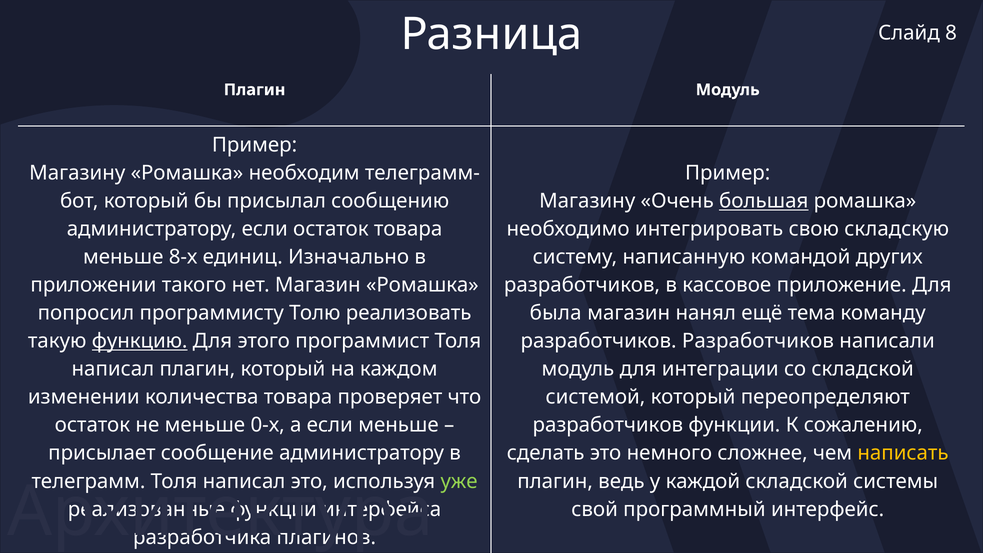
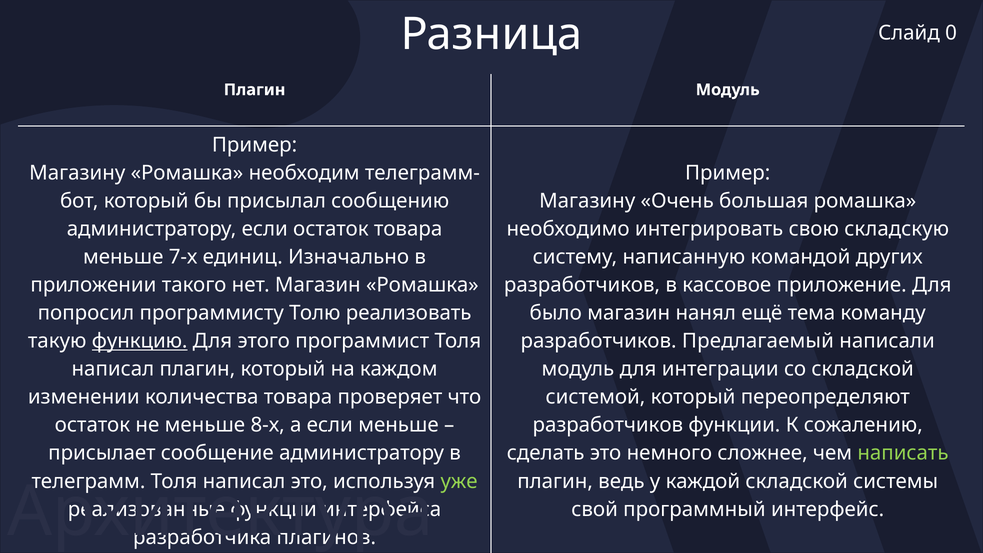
8: 8 -> 0
большая underline: present -> none
8-х: 8-х -> 7-х
была: была -> было
разработчиков Разработчиков: Разработчиков -> Предлагаемый
0-х: 0-х -> 8-х
написать colour: yellow -> light green
